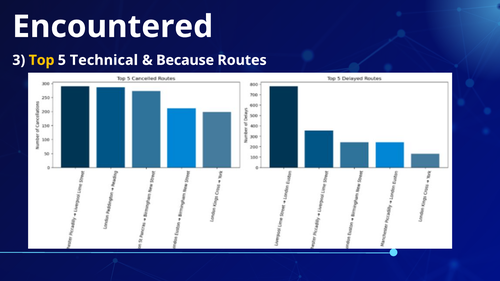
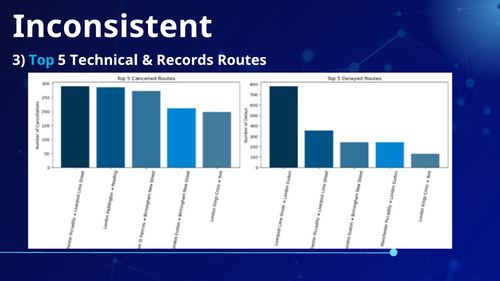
Encountered: Encountered -> Inconsistent
Top colour: yellow -> light blue
Because: Because -> Records
